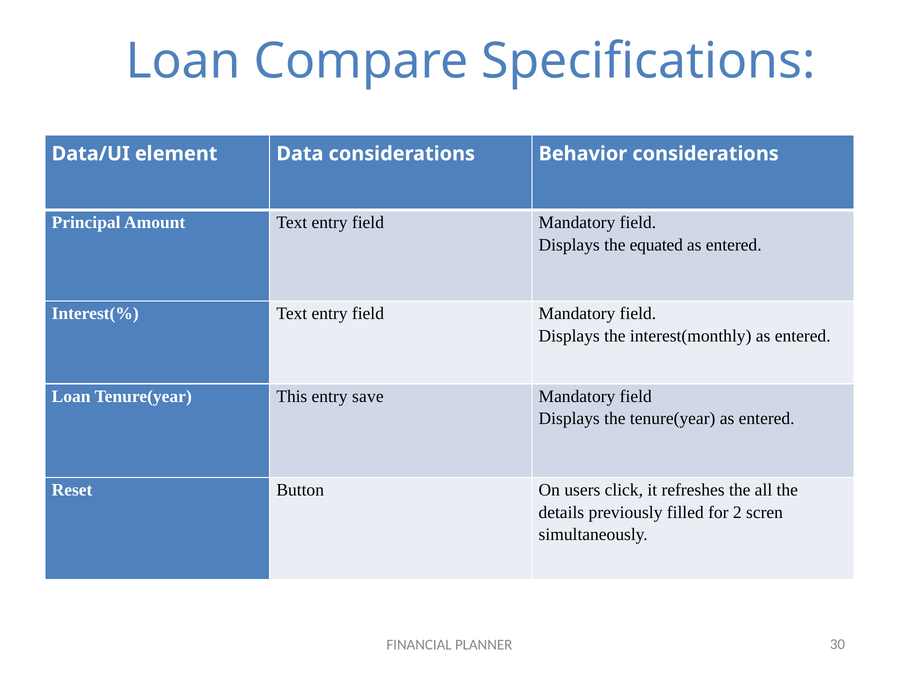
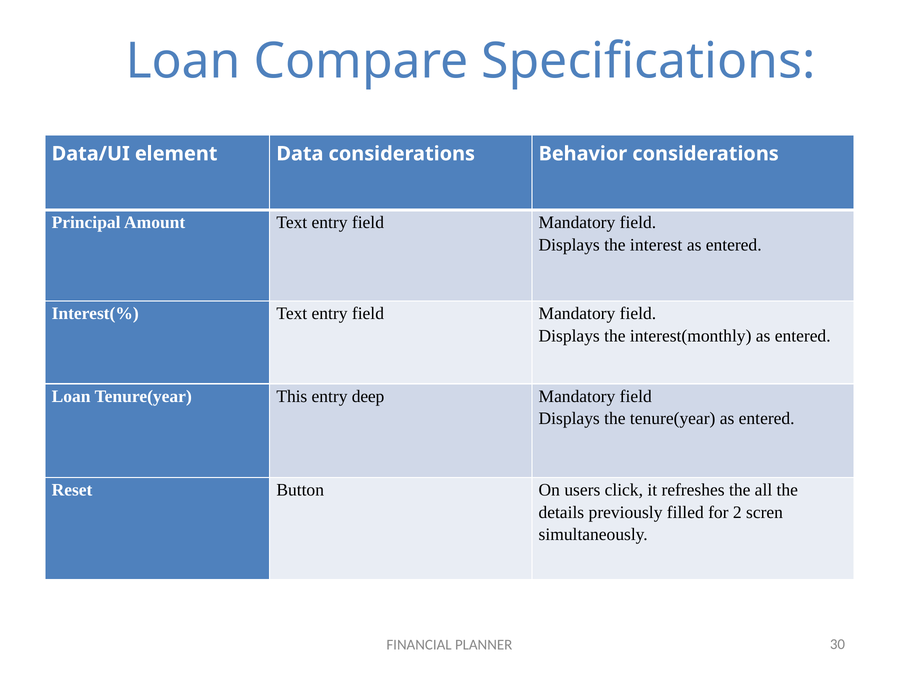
equated: equated -> interest
save: save -> deep
